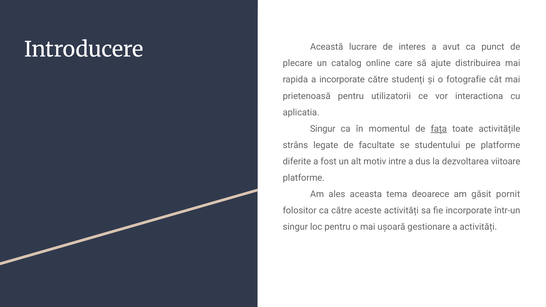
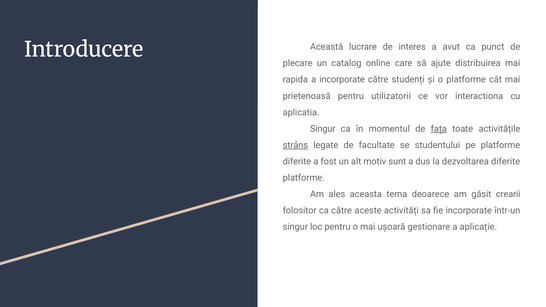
o fotografie: fotografie -> platforme
strâns underline: none -> present
intre: intre -> sunt
dezvoltarea viitoare: viitoare -> diferite
pornit: pornit -> crearii
a activități: activități -> aplicație
